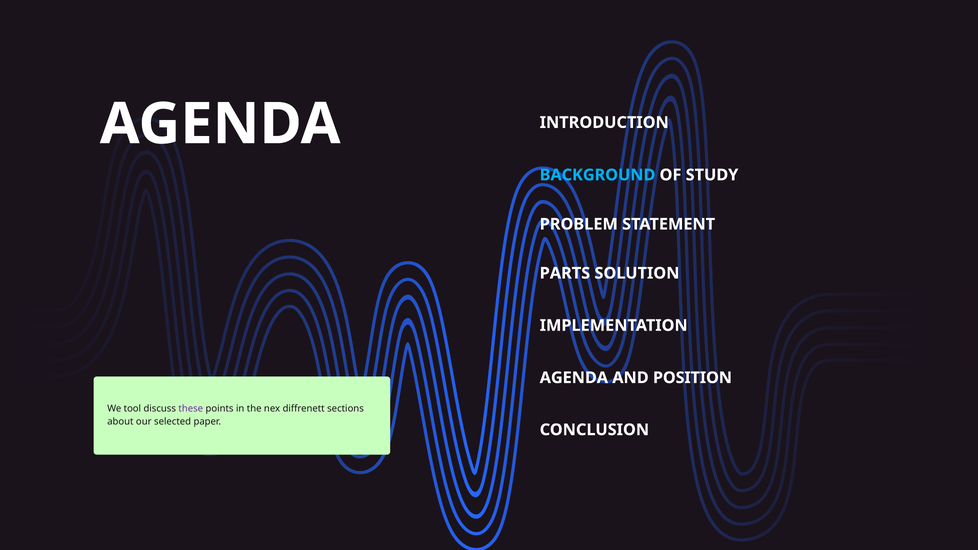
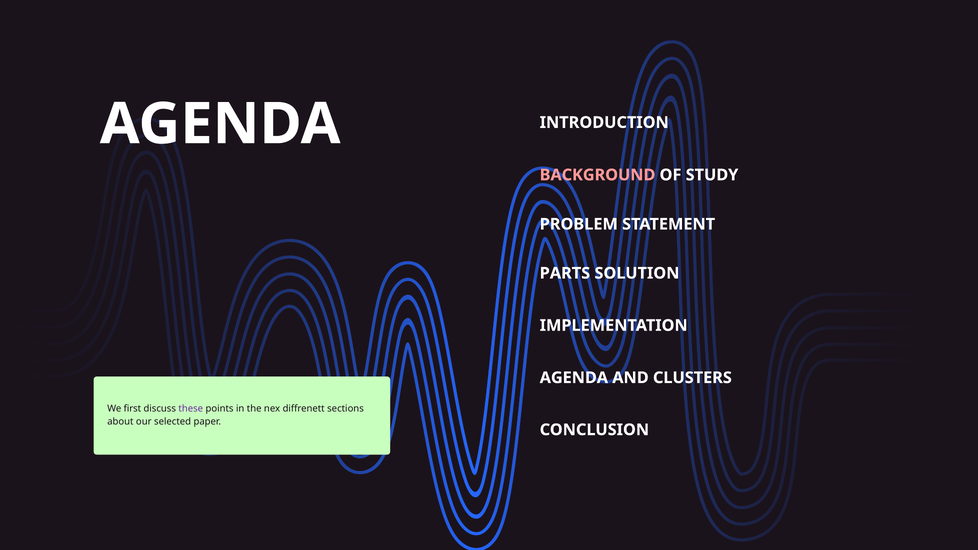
BACKGROUND colour: light blue -> pink
POSITION: POSITION -> CLUSTERS
tool: tool -> first
